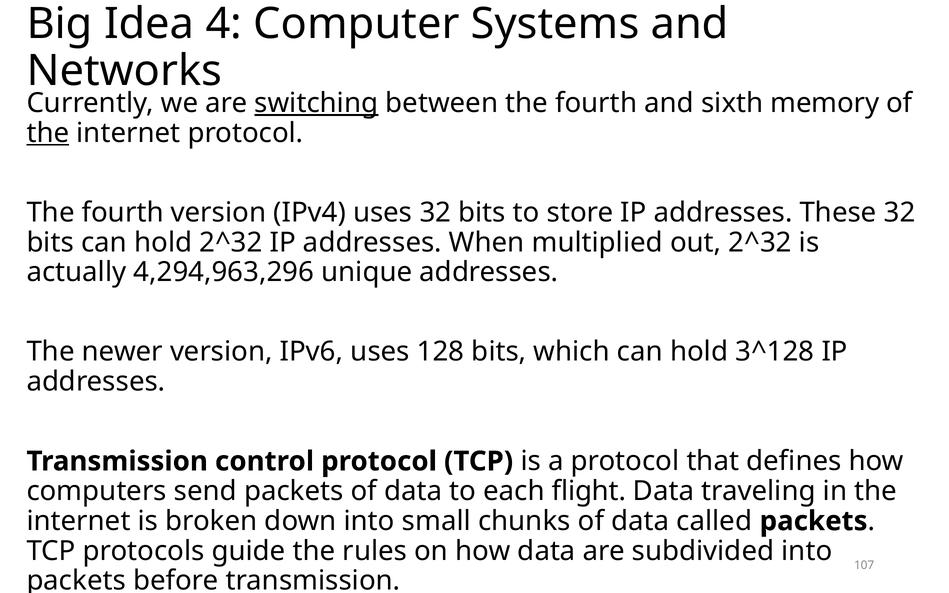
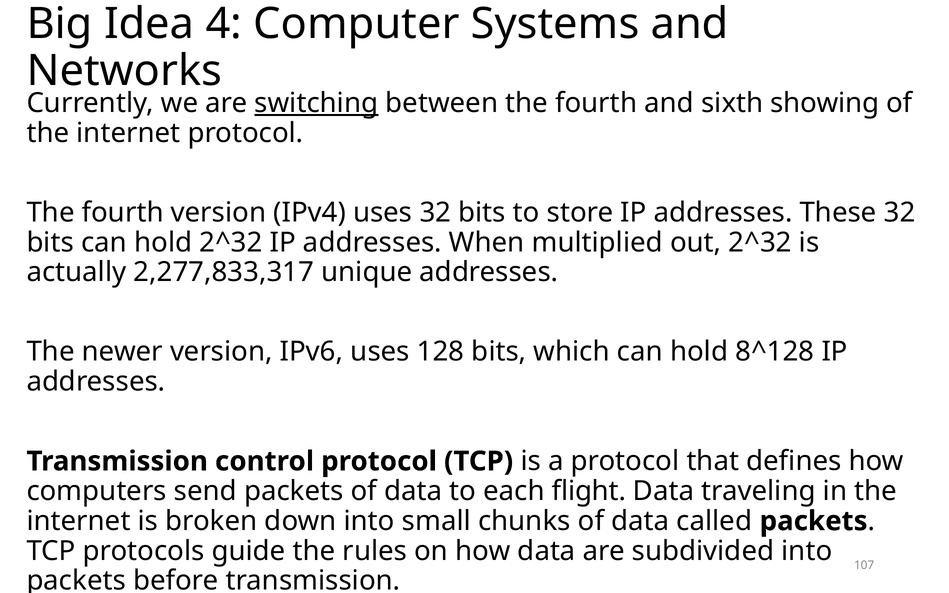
memory: memory -> showing
the at (48, 133) underline: present -> none
4,294,963,296: 4,294,963,296 -> 2,277,833,317
3^128: 3^128 -> 8^128
